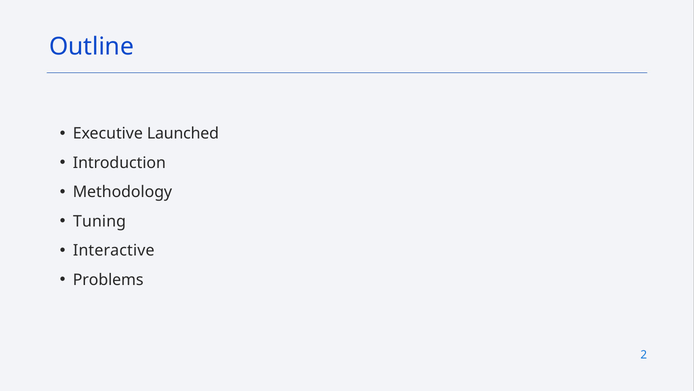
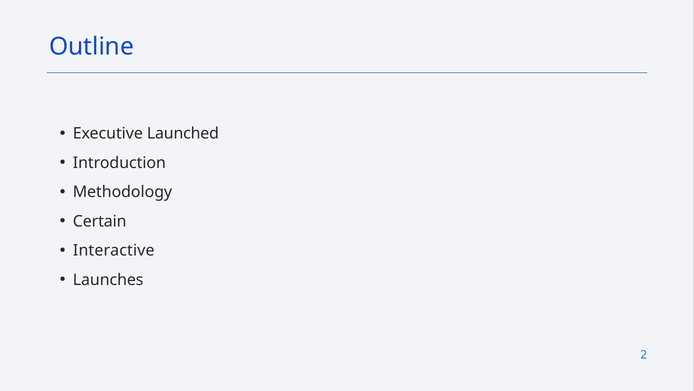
Tuning: Tuning -> Certain
Problems: Problems -> Launches
